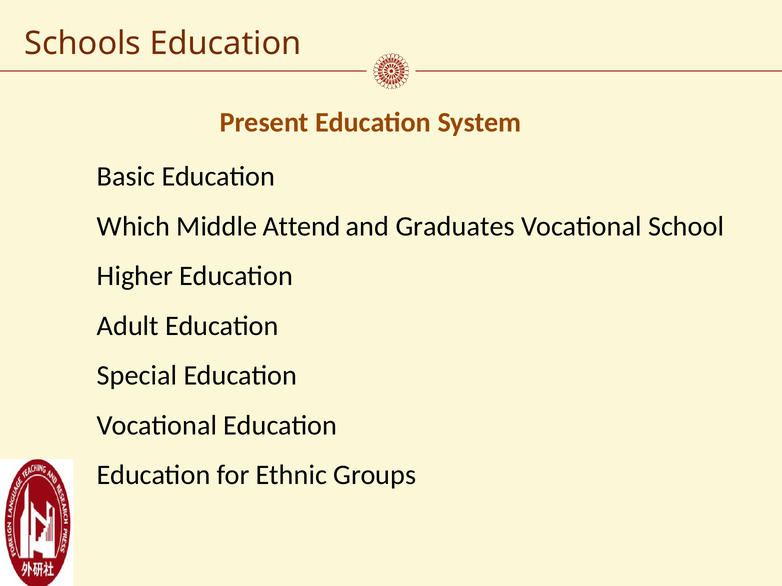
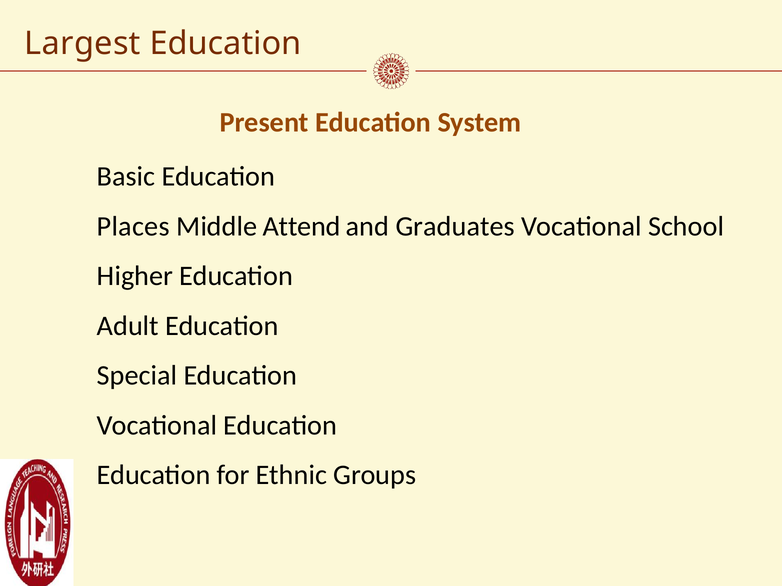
Schools: Schools -> Largest
Which: Which -> Places
